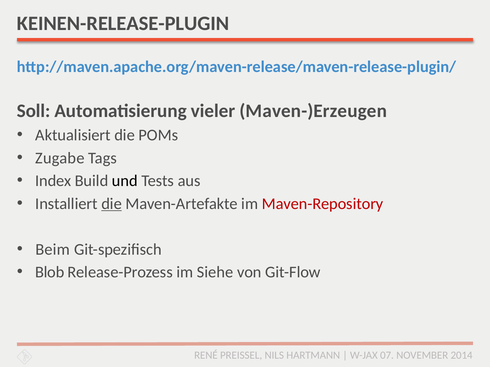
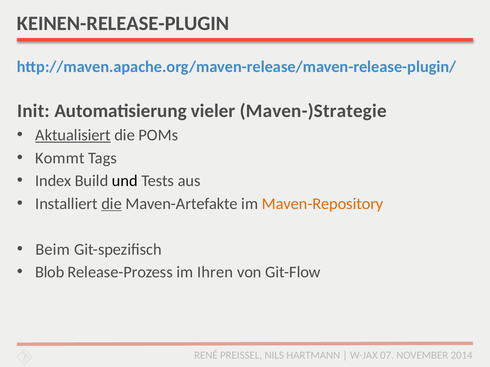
Soll: Soll -> Init
Maven-)Erzeugen: Maven-)Erzeugen -> Maven-)Strategie
Aktualisiert underline: none -> present
Zugabe: Zugabe -> Kommt
Maven-Repository colour: red -> orange
Siehe: Siehe -> Ihren
